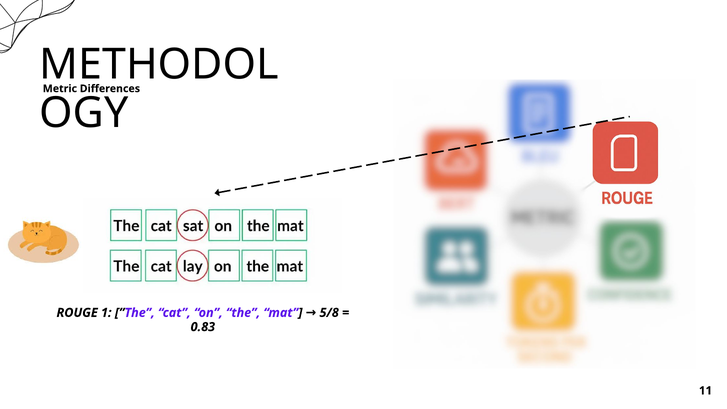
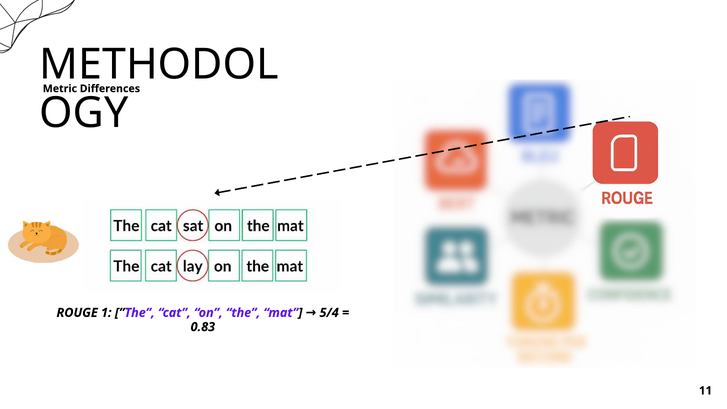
5/8: 5/8 -> 5/4
